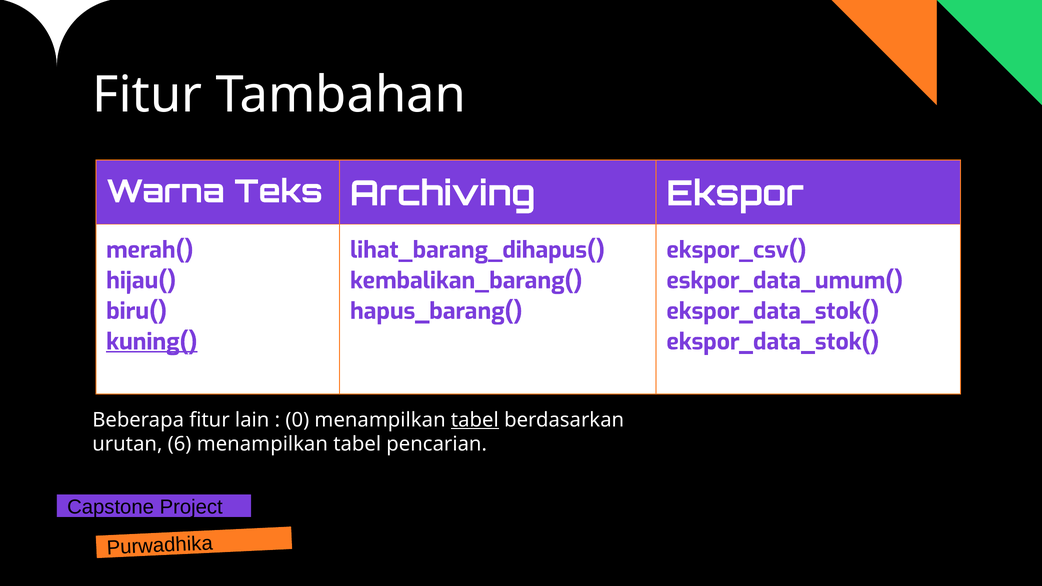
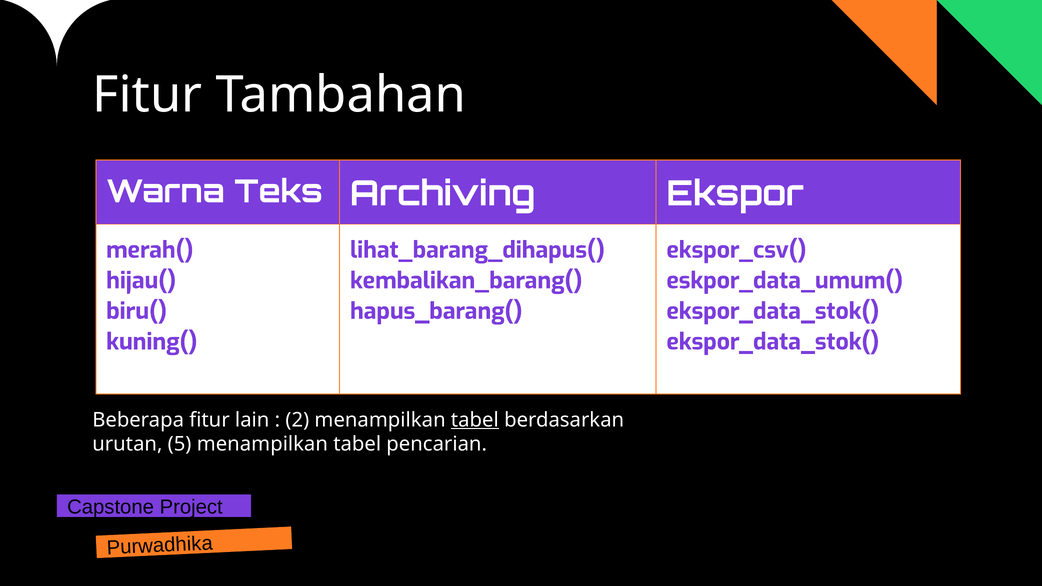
kuning( underline: present -> none
0: 0 -> 2
6: 6 -> 5
